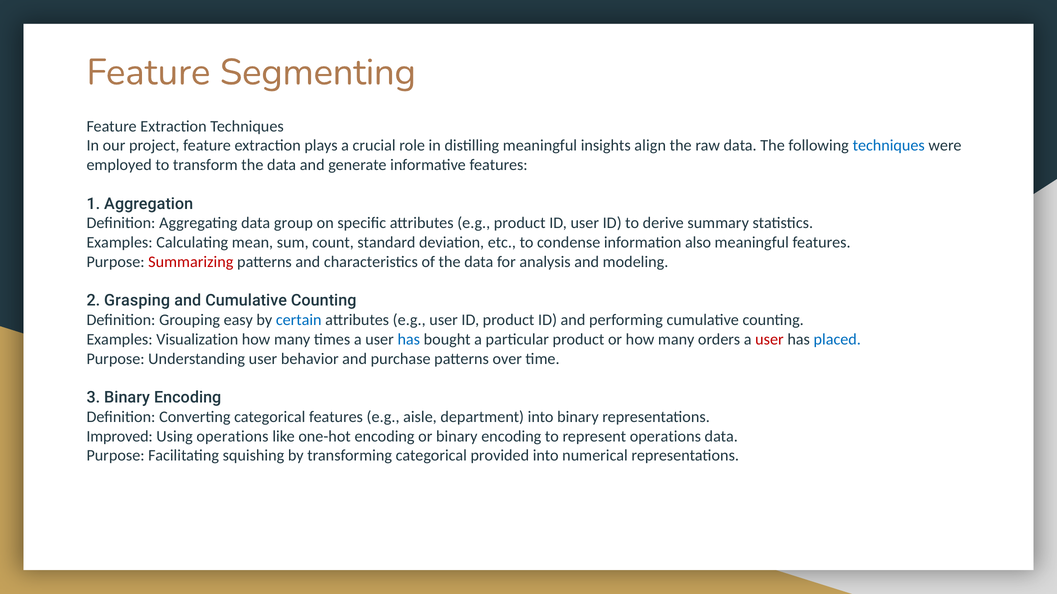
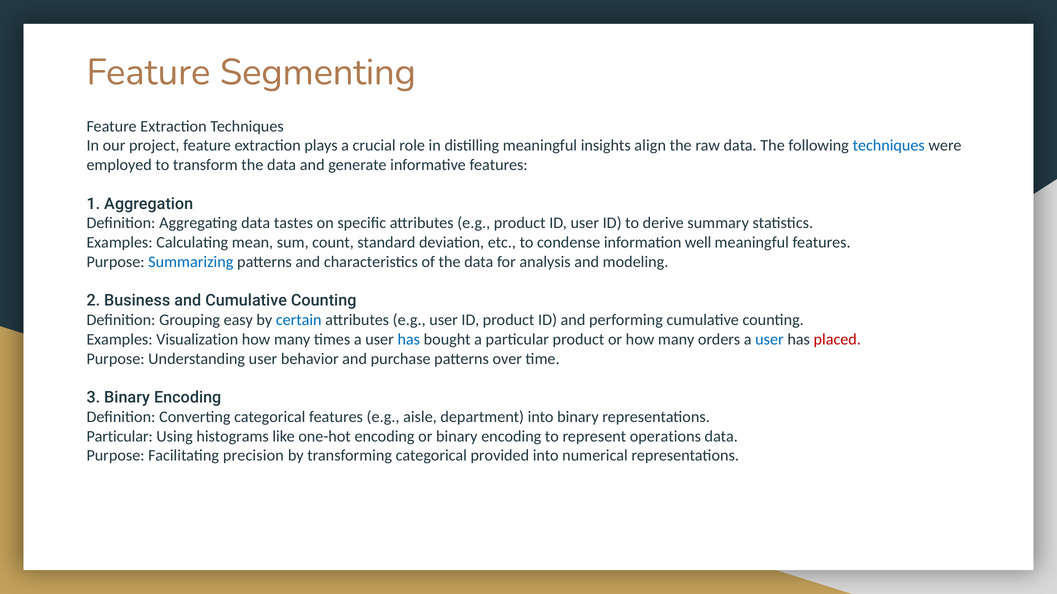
group: group -> tastes
also: also -> well
Summarizing colour: red -> blue
Grasping: Grasping -> Business
user at (769, 340) colour: red -> blue
placed colour: blue -> red
Improved at (120, 437): Improved -> Particular
Using operations: operations -> histograms
squishing: squishing -> precision
